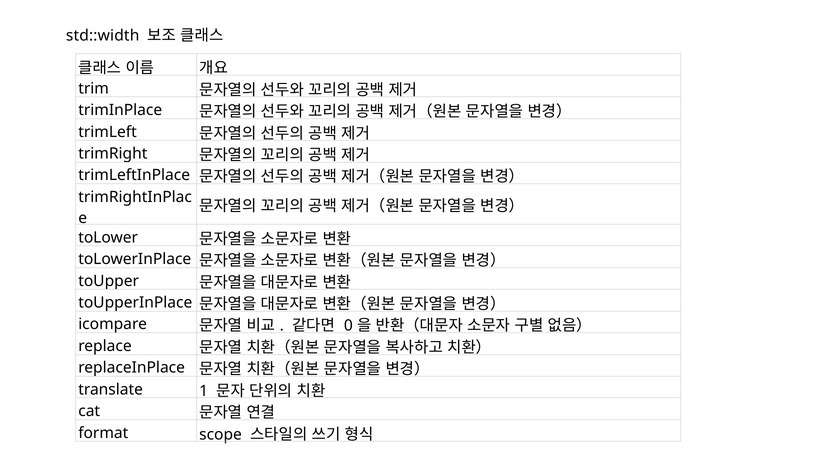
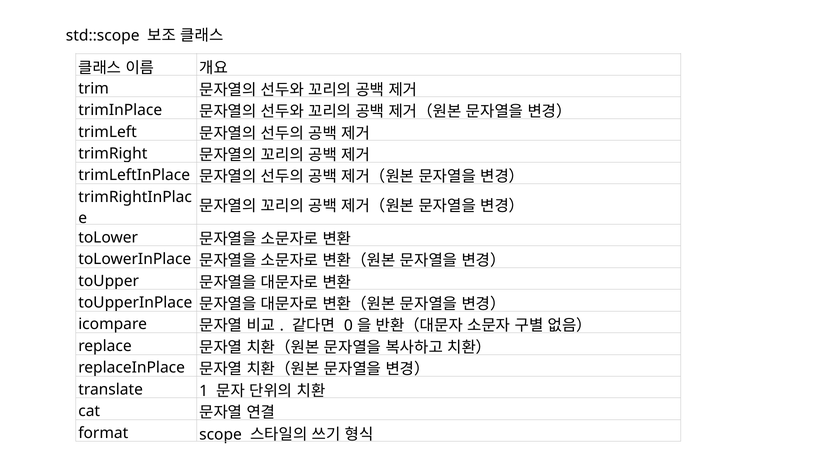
std::width: std::width -> std::scope
